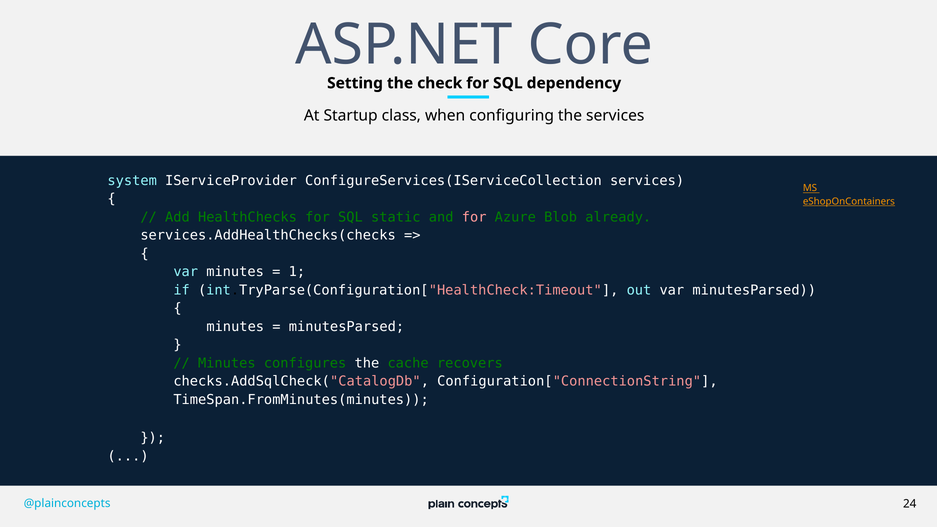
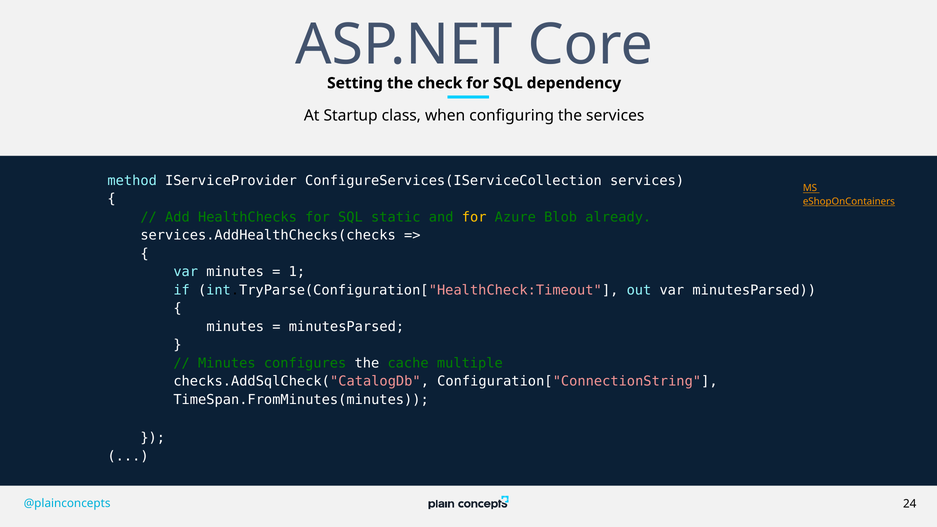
system: system -> method
for at (474, 217) colour: pink -> yellow
recovers: recovers -> multiple
